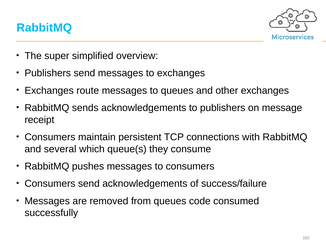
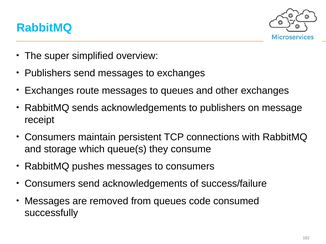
several: several -> storage
